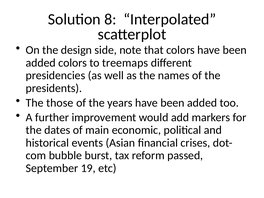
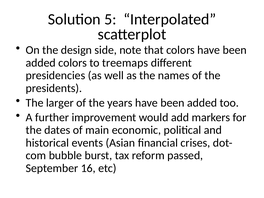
8: 8 -> 5
those: those -> larger
19: 19 -> 16
